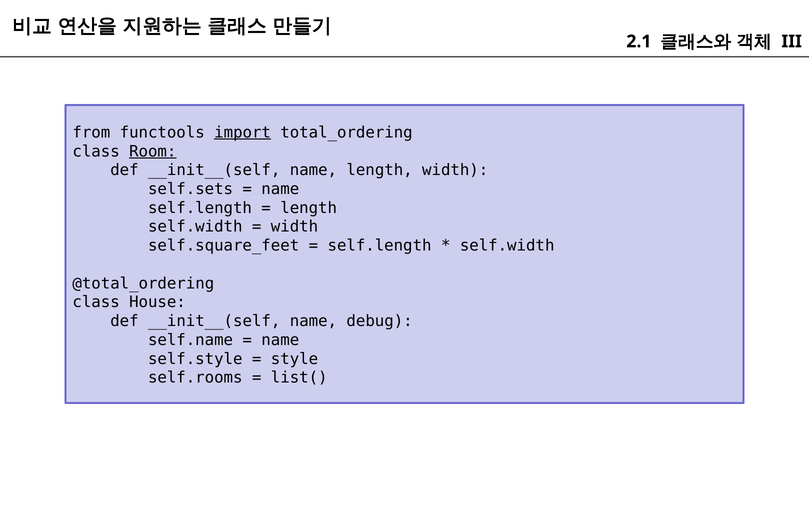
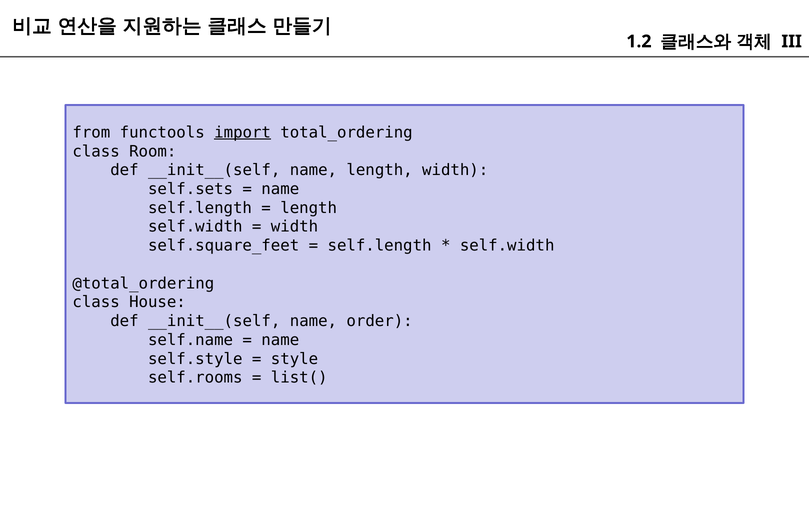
2.1: 2.1 -> 1.2
Room underline: present -> none
debug: debug -> order
